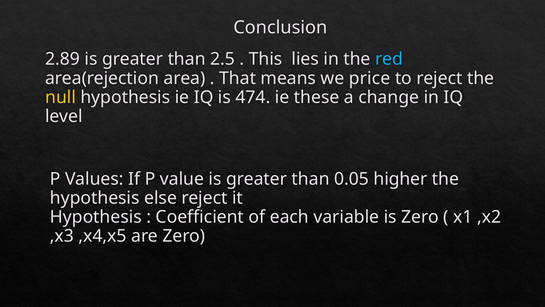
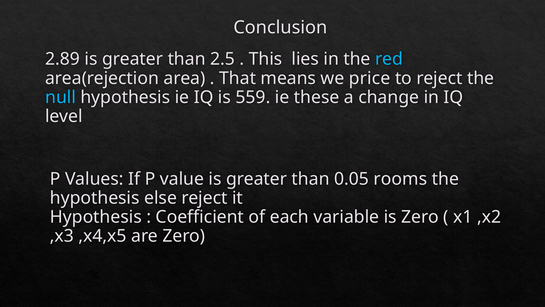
null colour: yellow -> light blue
474: 474 -> 559
higher: higher -> rooms
